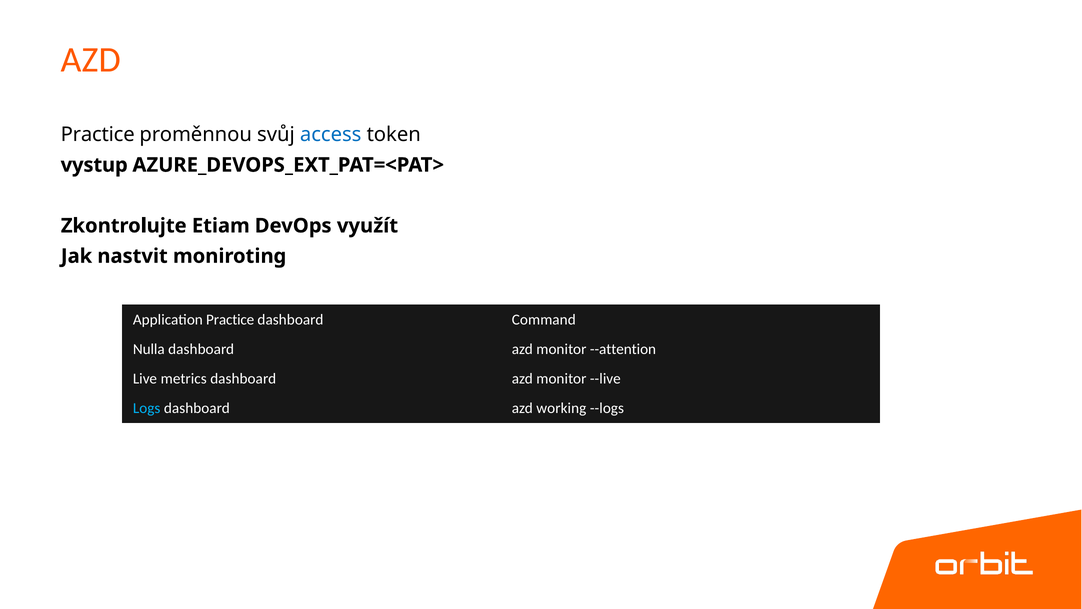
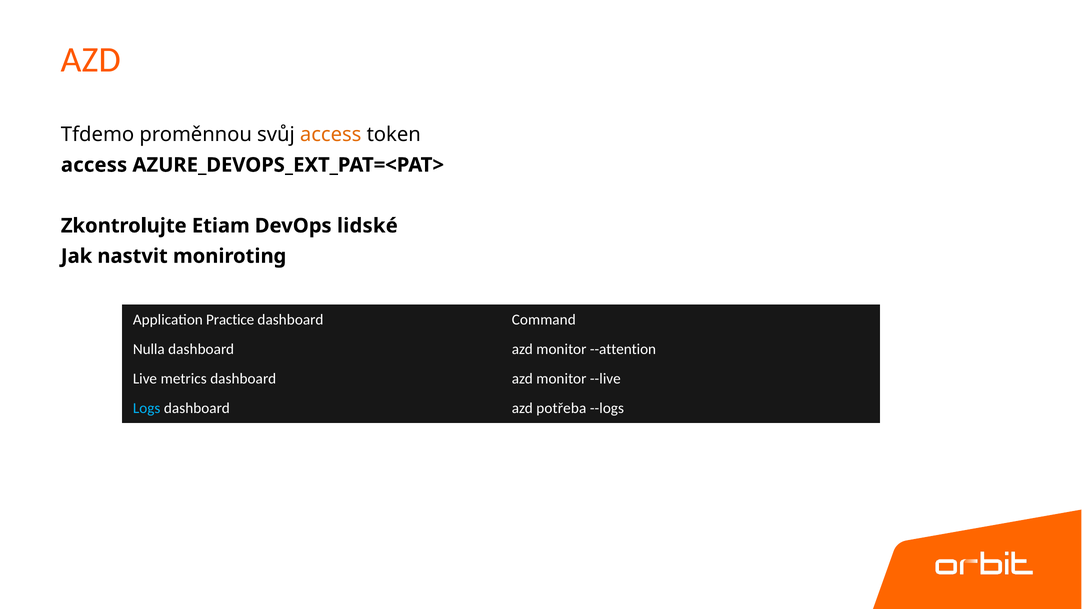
Practice at (98, 135): Practice -> Tfdemo
access at (331, 135) colour: blue -> orange
vystup at (94, 165): vystup -> access
využít: využít -> lidské
working: working -> potřeba
